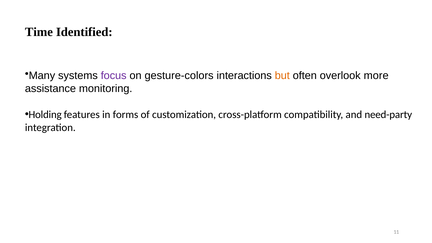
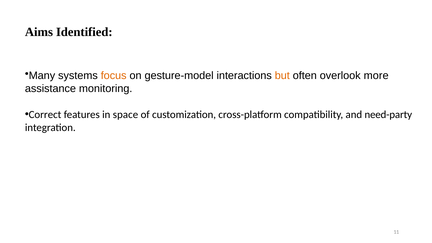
Time: Time -> Aims
focus colour: purple -> orange
gesture-colors: gesture-colors -> gesture-model
Holding: Holding -> Correct
forms: forms -> space
